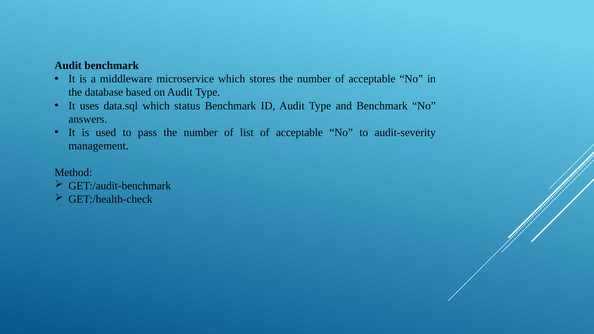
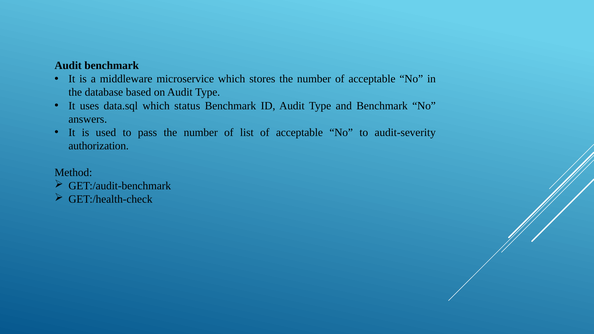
management: management -> authorization
